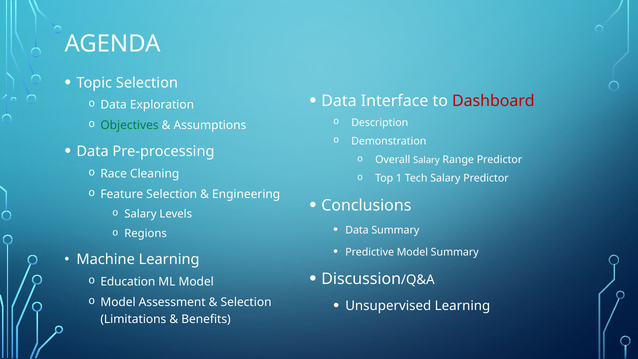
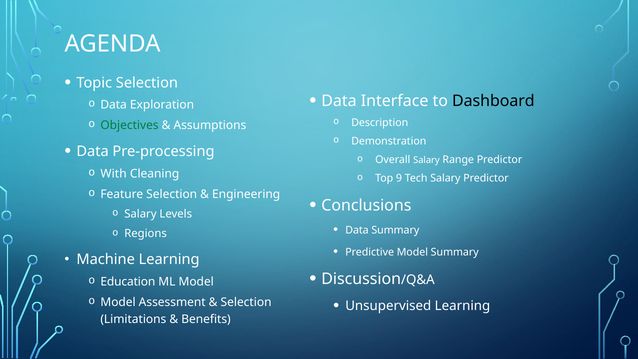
Dashboard colour: red -> black
Race: Race -> With
1: 1 -> 9
